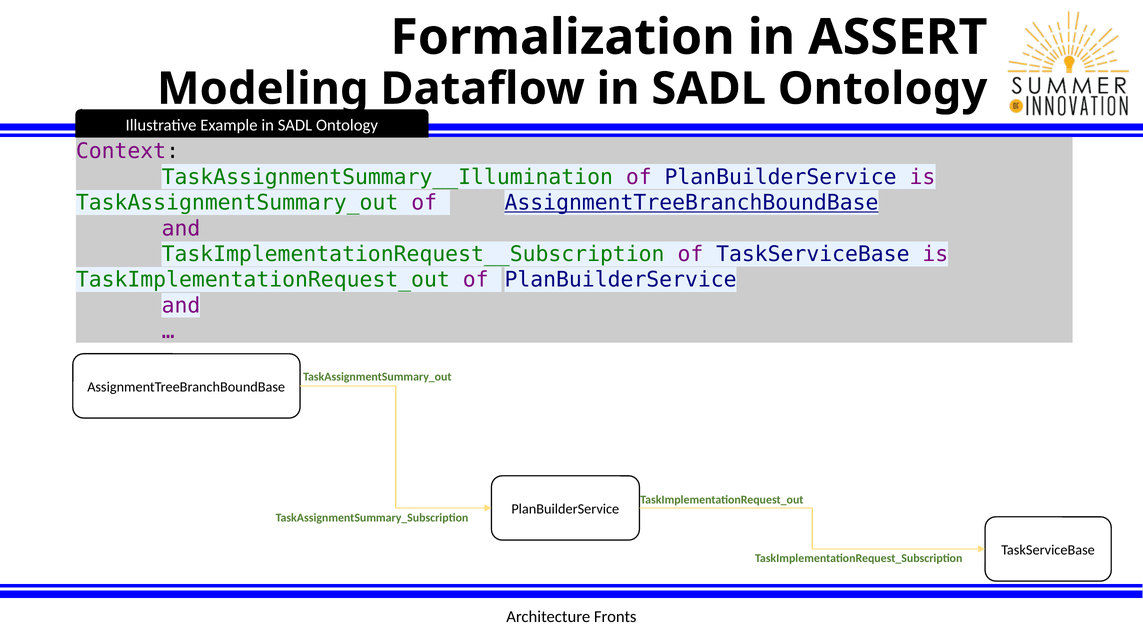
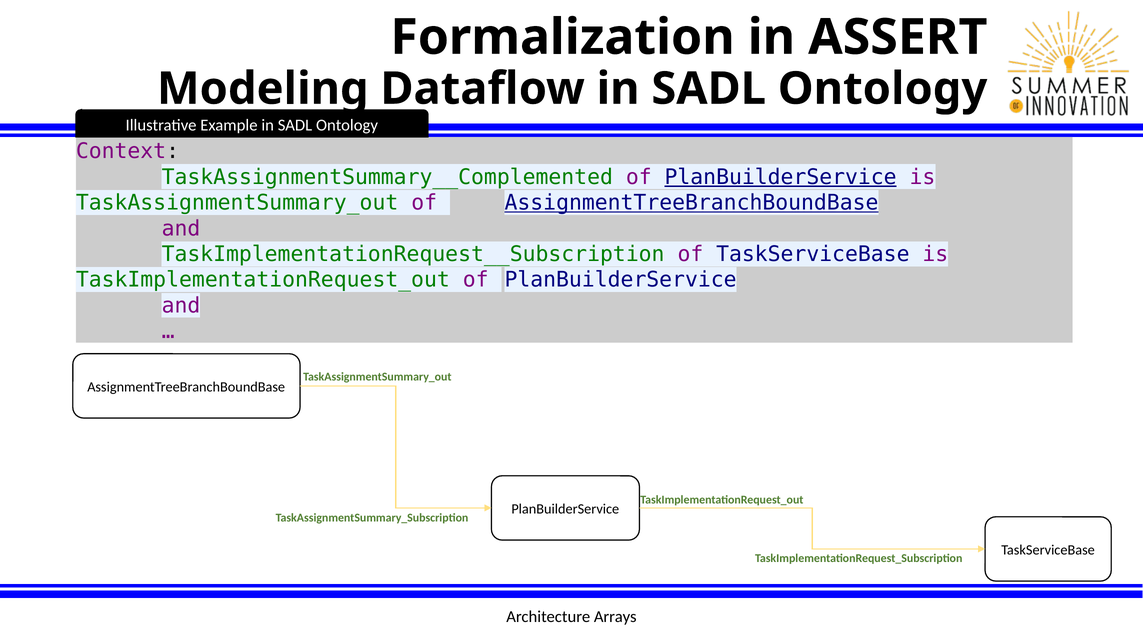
TaskAssignmentSummary__Illumination: TaskAssignmentSummary__Illumination -> TaskAssignmentSummary__Complemented
PlanBuilderService at (781, 177) underline: none -> present
Fronts: Fronts -> Arrays
